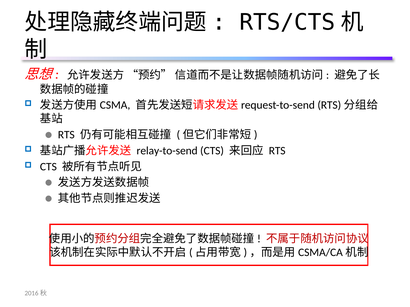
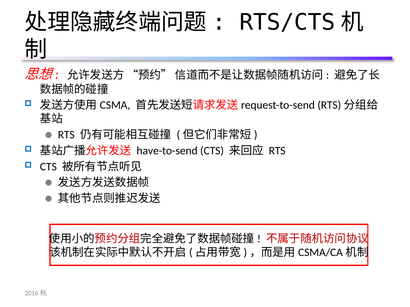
relay-to-send: relay-to-send -> have-to-send
